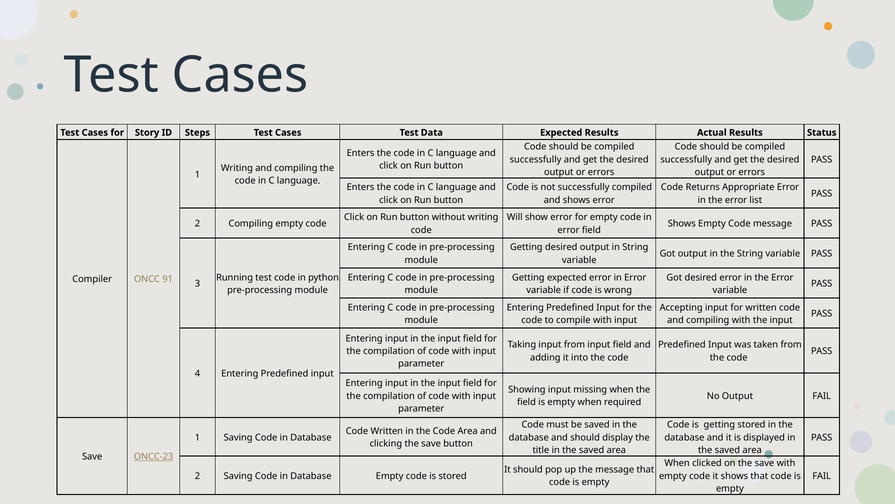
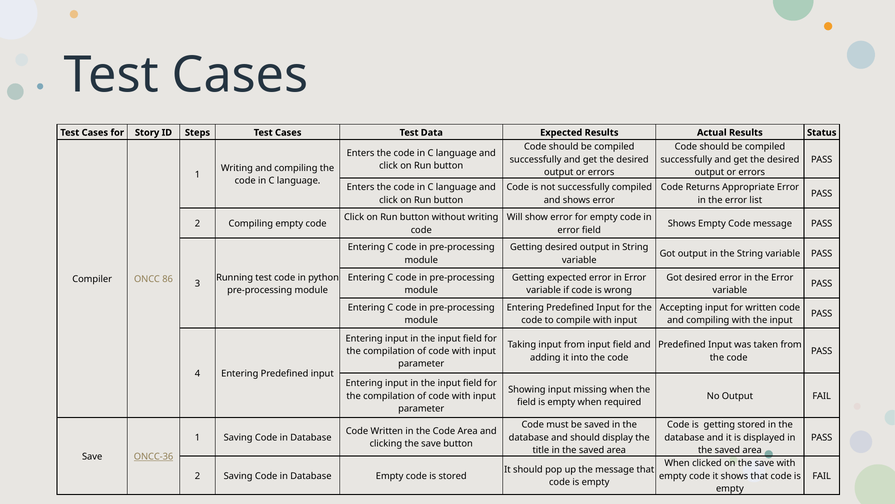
91: 91 -> 86
ONCC-23: ONCC-23 -> ONCC-36
